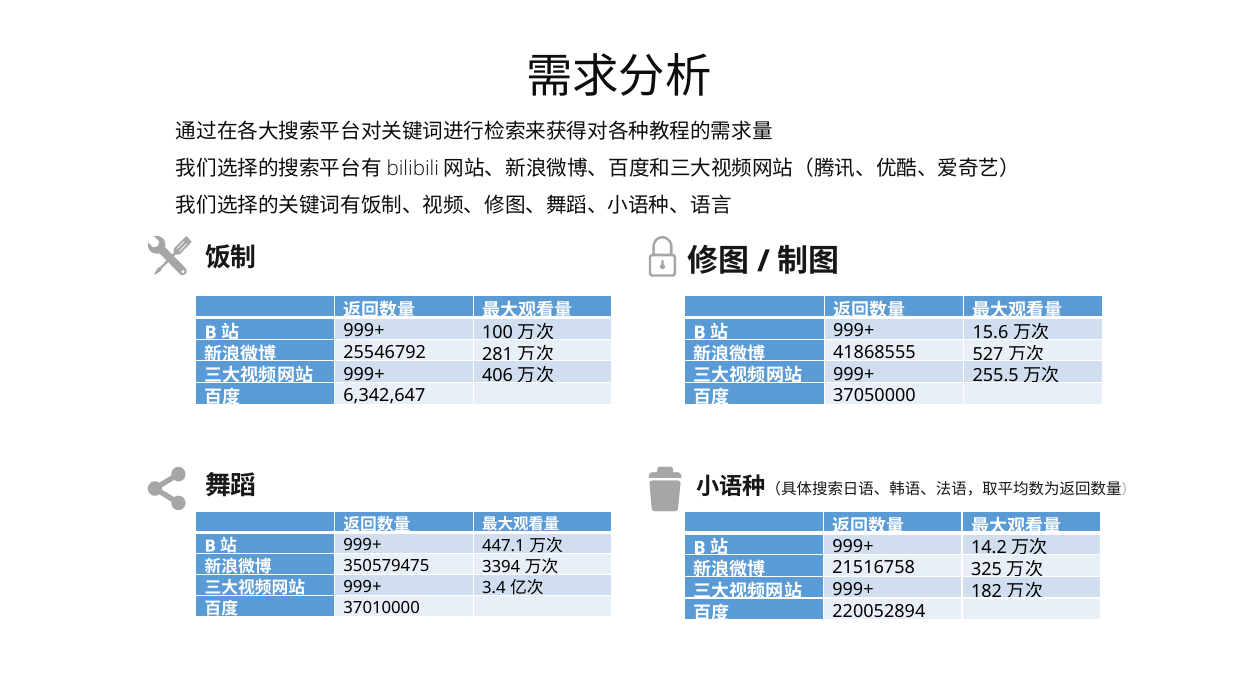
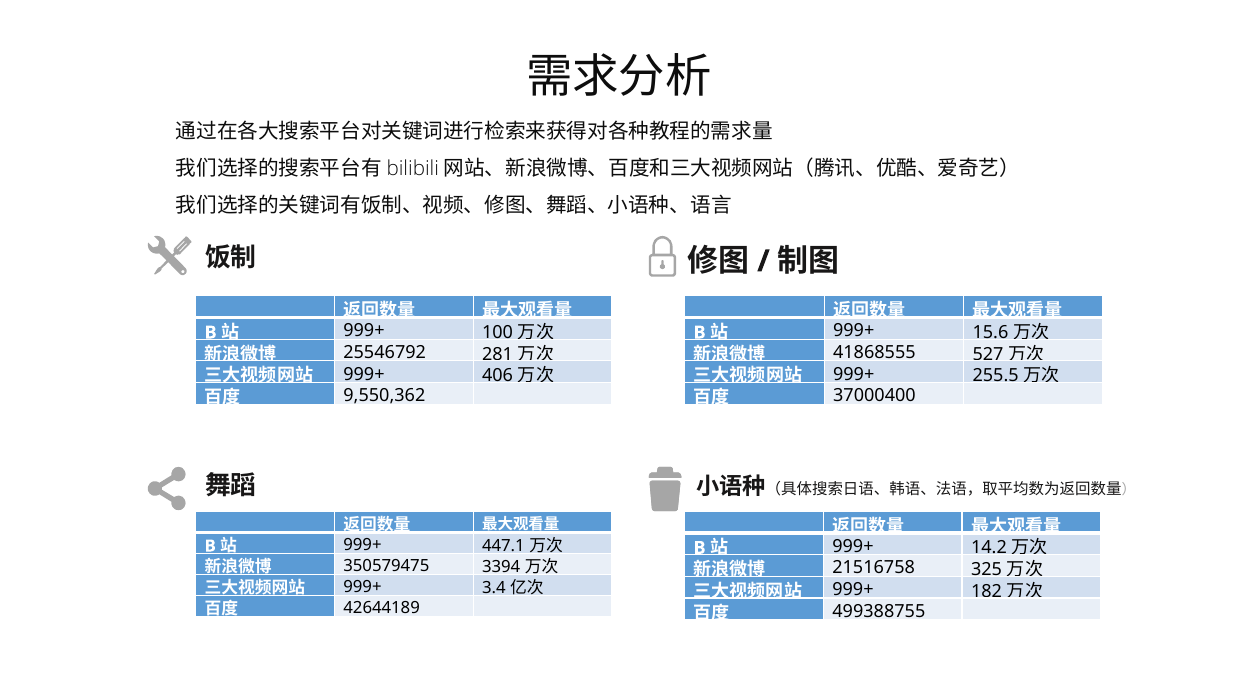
6,342,647: 6,342,647 -> 9,550,362
37050000: 37050000 -> 37000400
37010000: 37010000 -> 42644189
220052894: 220052894 -> 499388755
